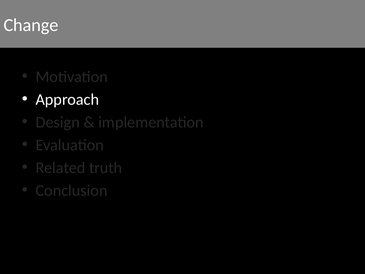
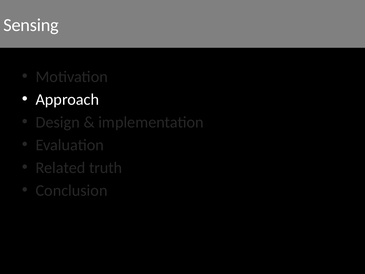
Change: Change -> Sensing
